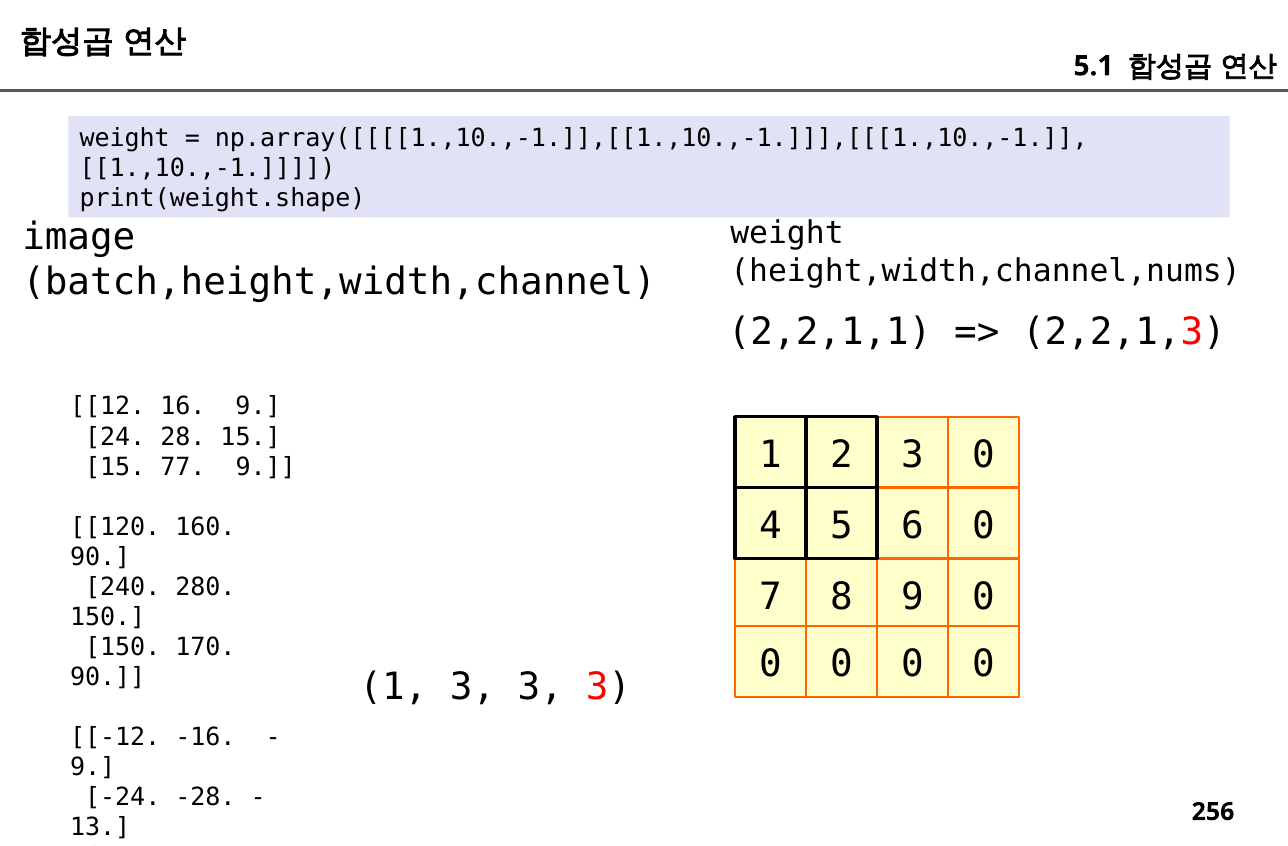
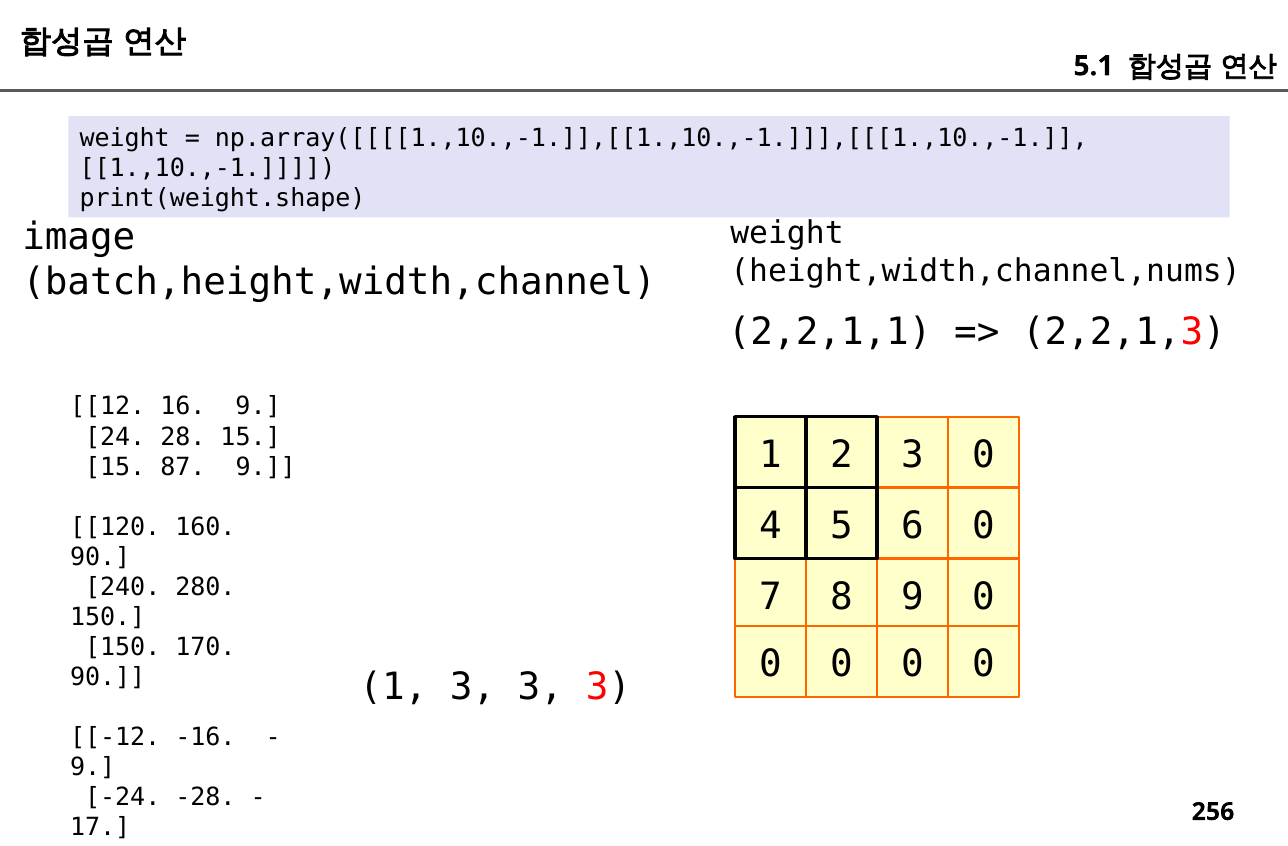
77: 77 -> 87
13: 13 -> 17
